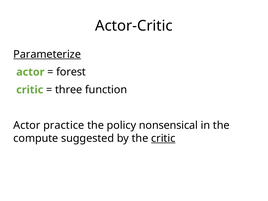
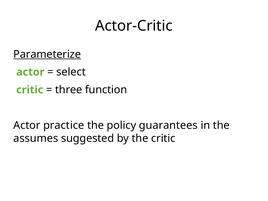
forest: forest -> select
nonsensical: nonsensical -> guarantees
compute: compute -> assumes
critic at (163, 138) underline: present -> none
